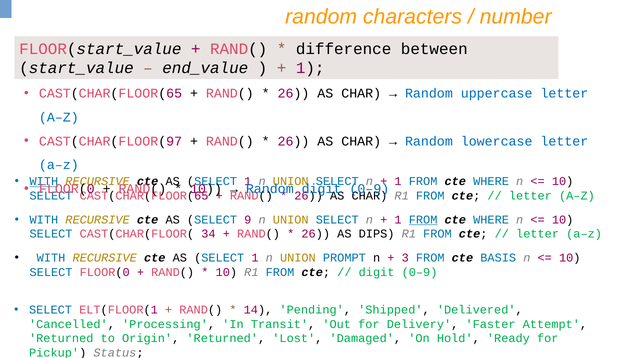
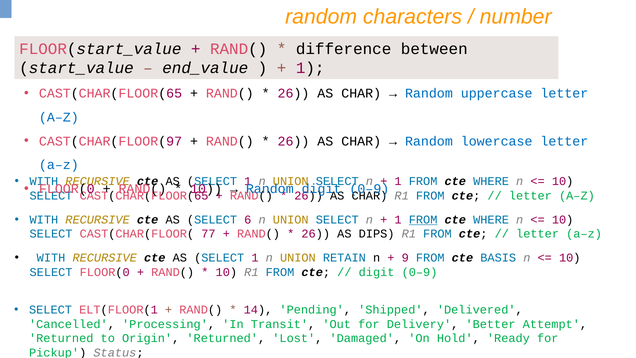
WITH at (44, 181) underline: present -> none
9: 9 -> 6
34: 34 -> 77
PROMPT: PROMPT -> RETAIN
3: 3 -> 9
Faster: Faster -> Better
